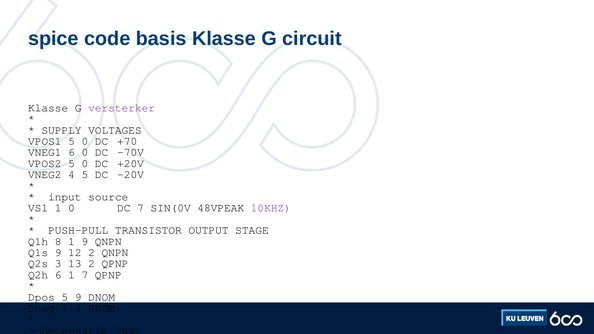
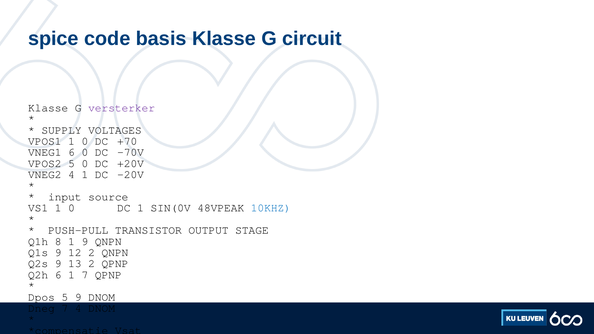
VPOS1 5: 5 -> 1
4 5: 5 -> 1
DC 7: 7 -> 1
10KHZ colour: purple -> blue
Q2s 3: 3 -> 9
